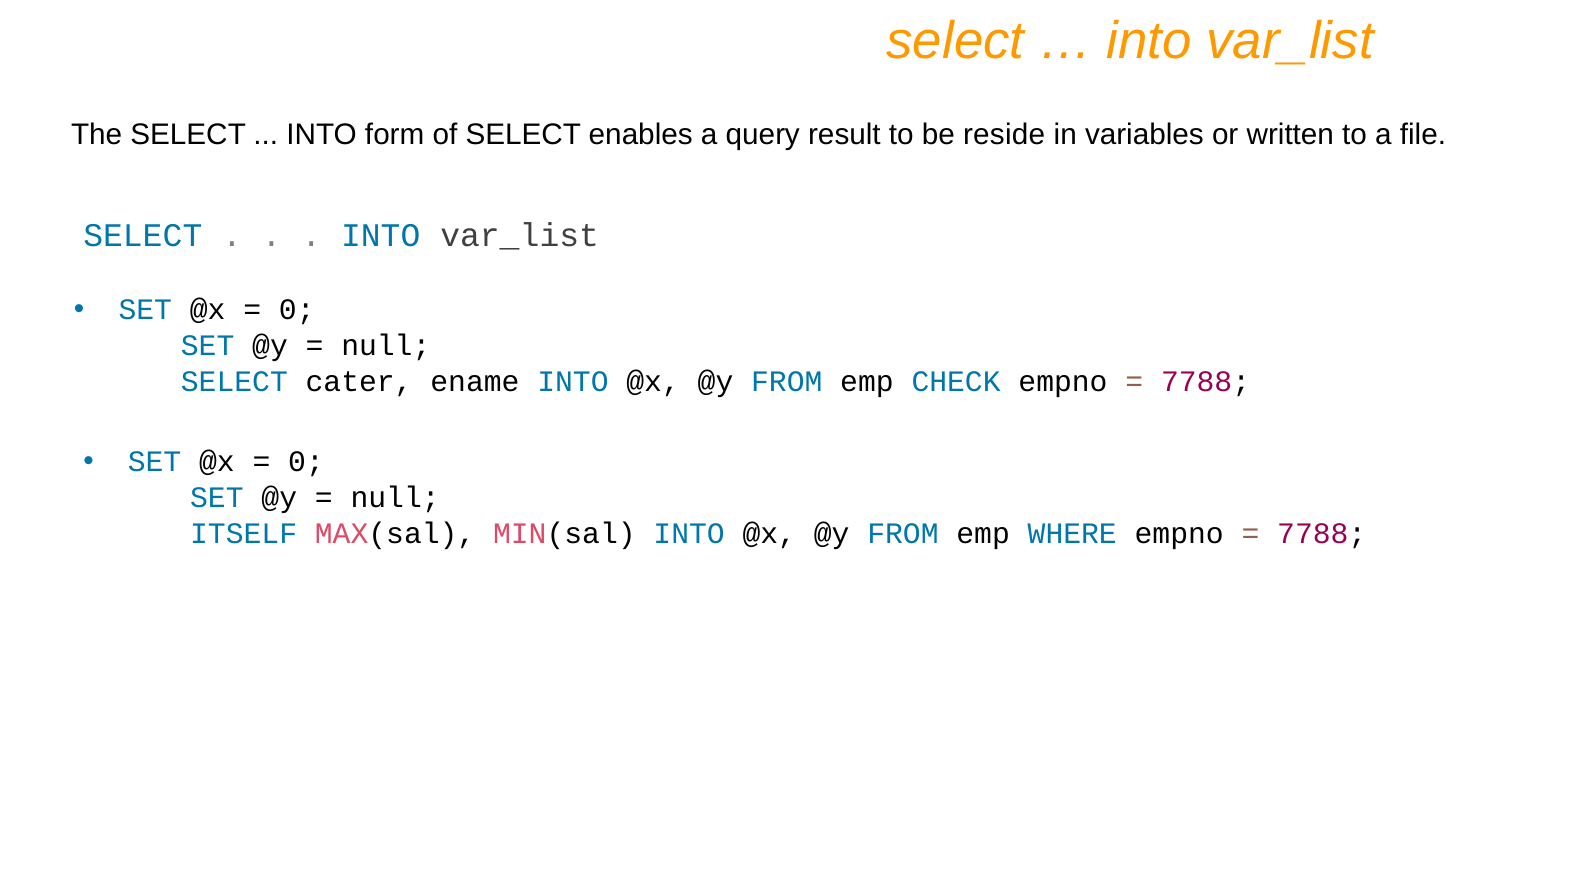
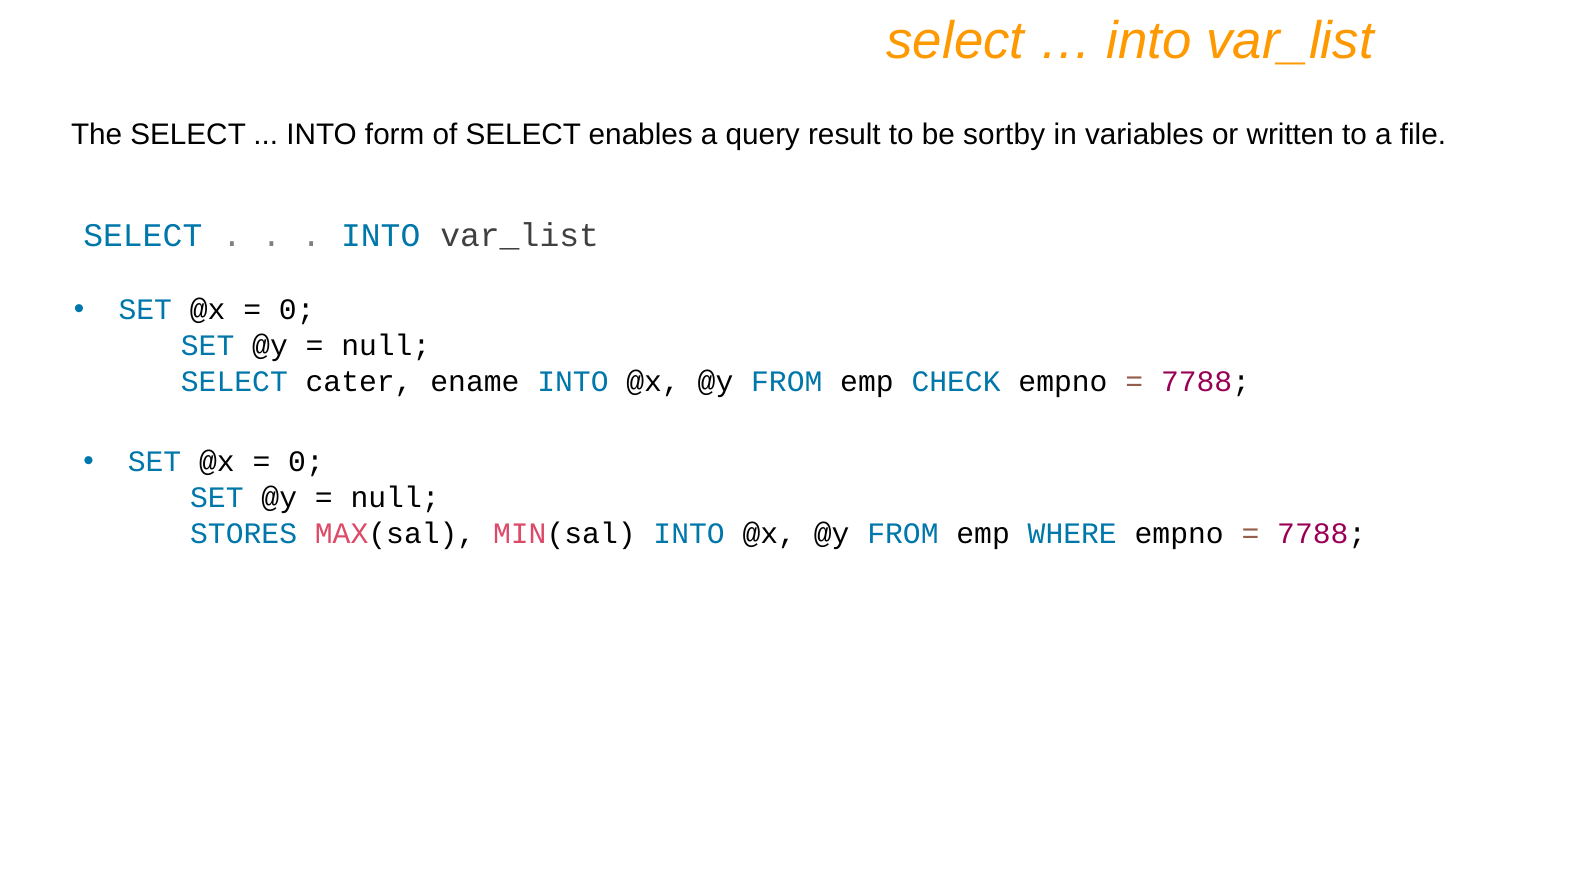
reside: reside -> sortby
ITSELF: ITSELF -> STORES
